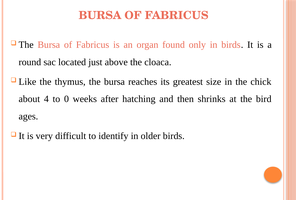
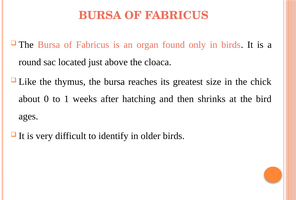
4: 4 -> 0
0: 0 -> 1
